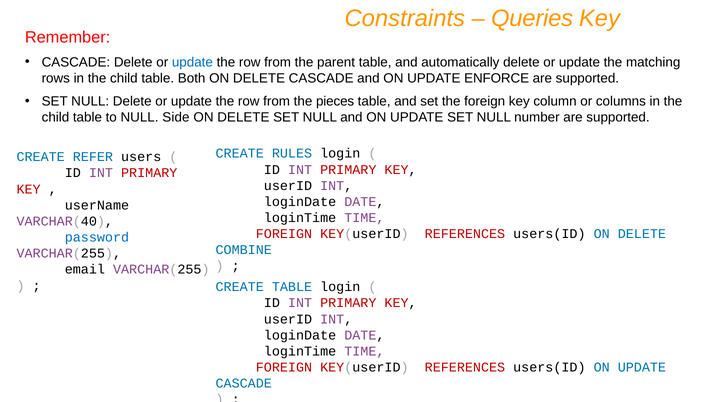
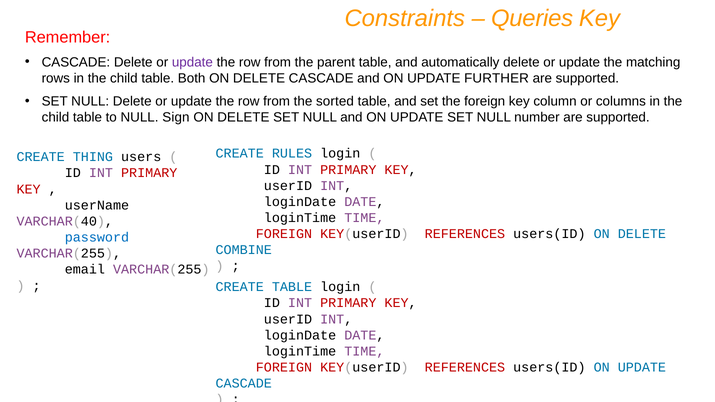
update at (192, 62) colour: blue -> purple
ENFORCE: ENFORCE -> FURTHER
pieces: pieces -> sorted
Side: Side -> Sign
REFER: REFER -> THING
